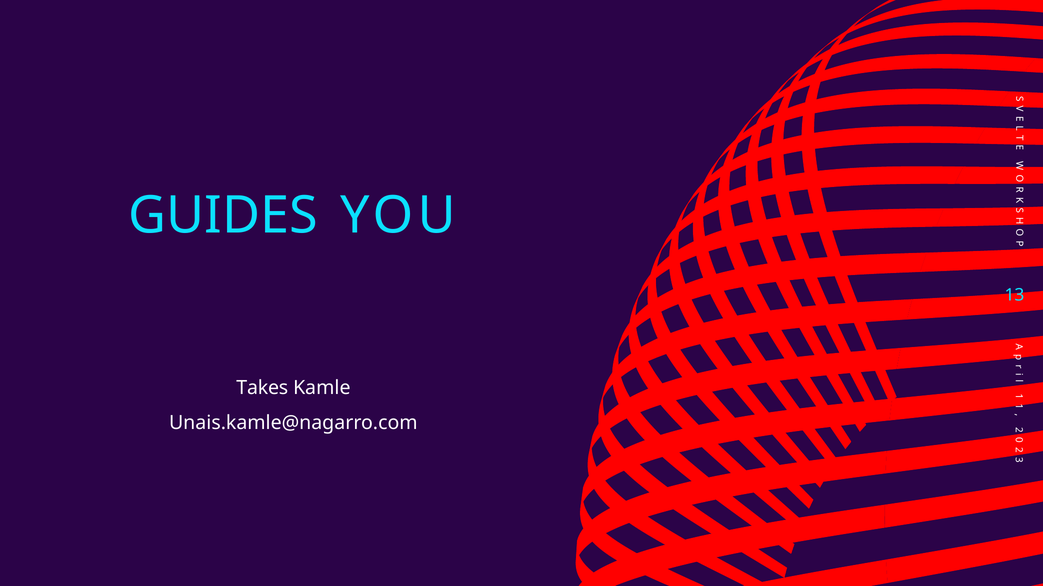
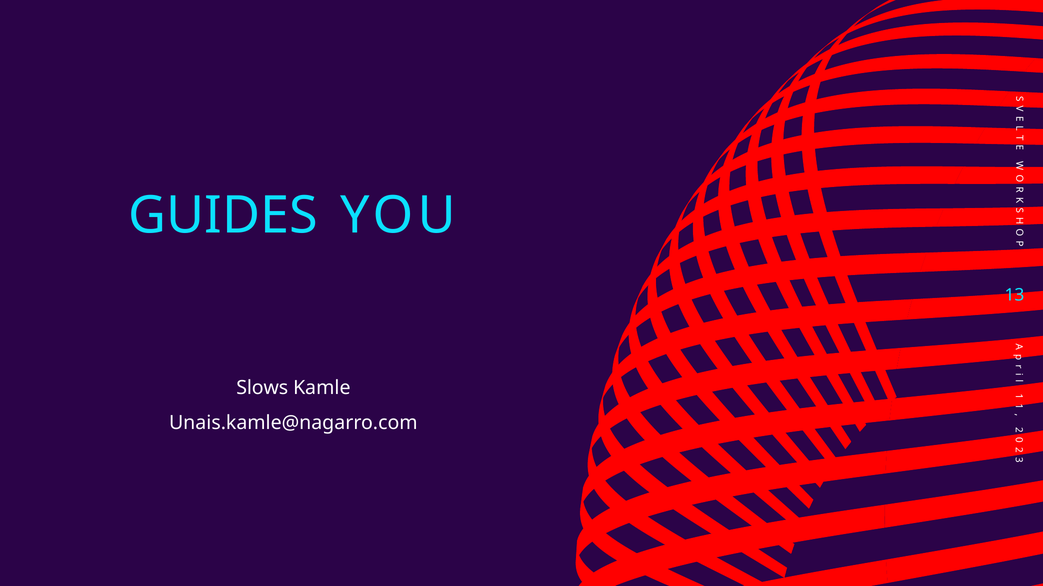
Takes: Takes -> Slows
